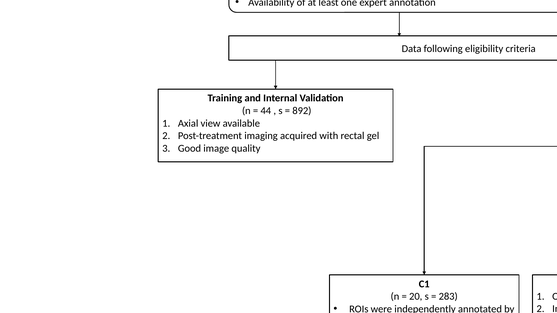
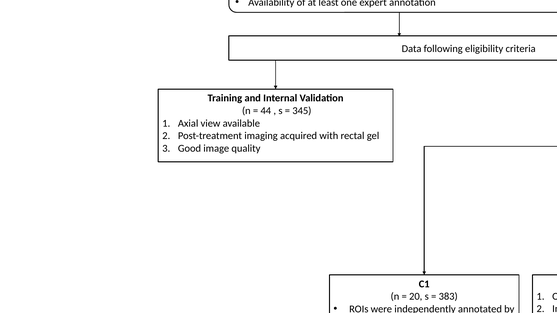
892: 892 -> 345
283: 283 -> 383
